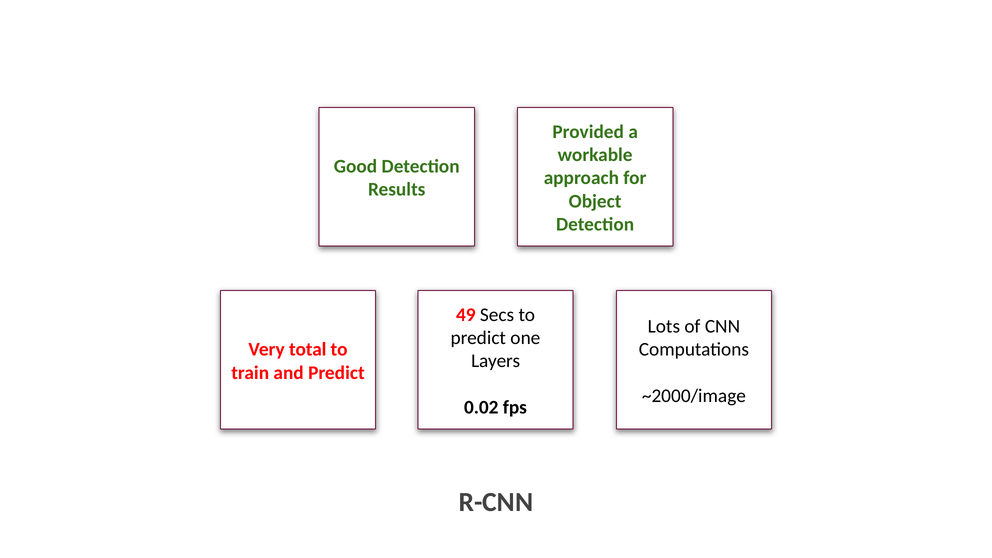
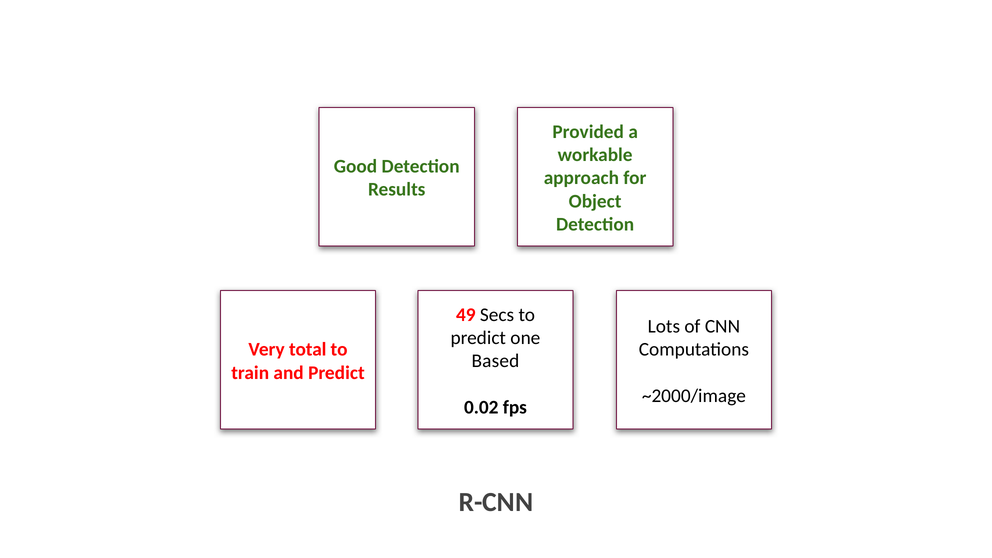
Layers: Layers -> Based
